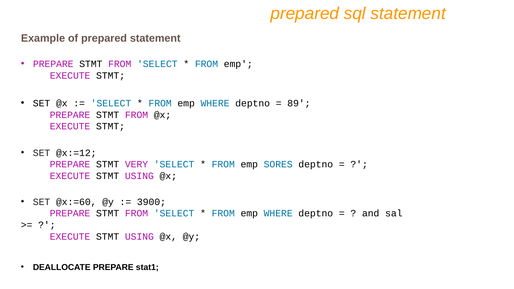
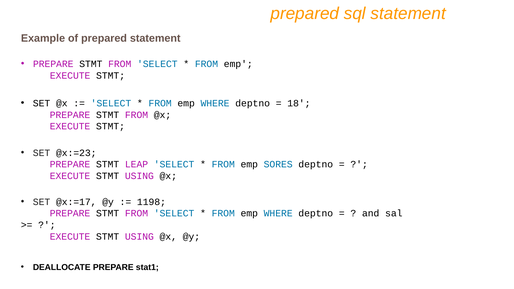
89: 89 -> 18
@x:=12: @x:=12 -> @x:=23
VERY: VERY -> LEAP
@x:=60: @x:=60 -> @x:=17
3900: 3900 -> 1198
